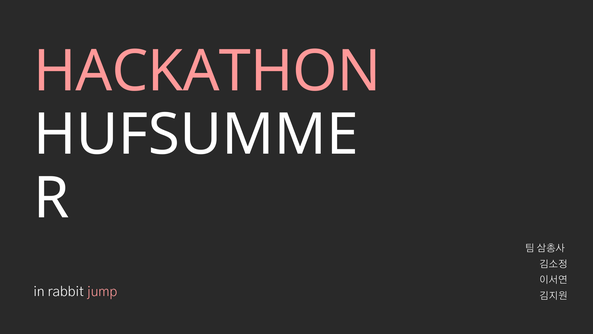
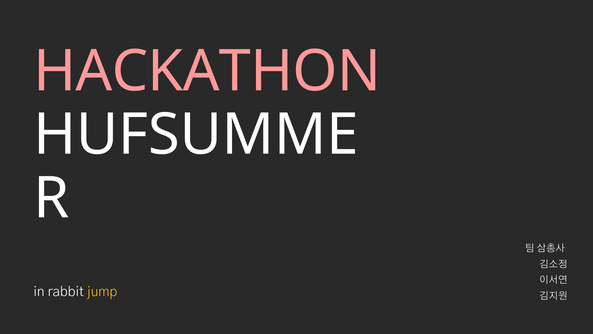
jump colour: pink -> yellow
